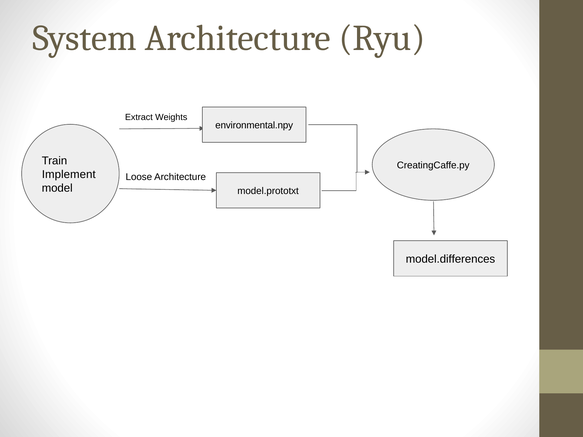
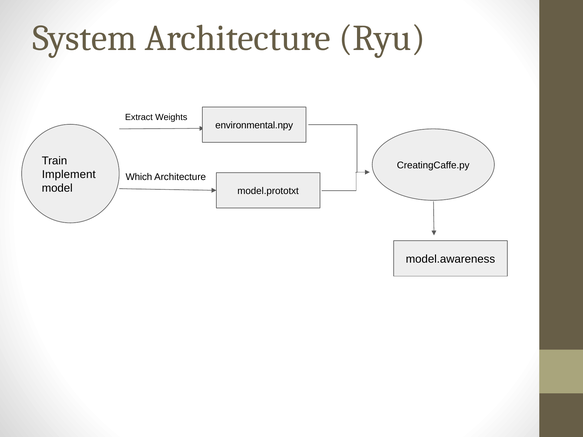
Loose: Loose -> Which
model.differences: model.differences -> model.awareness
